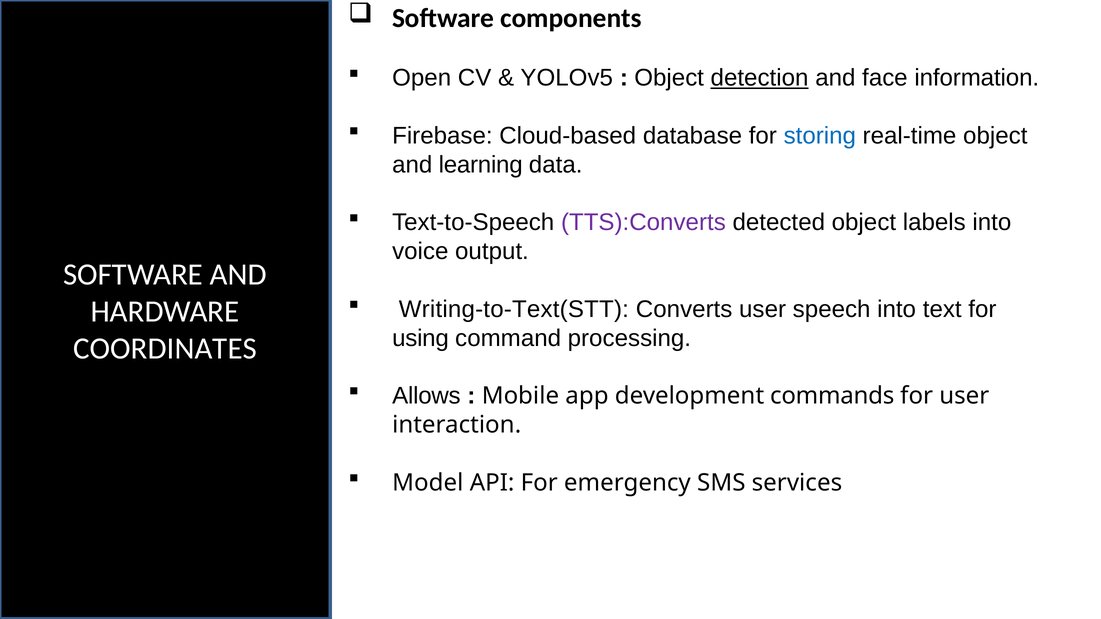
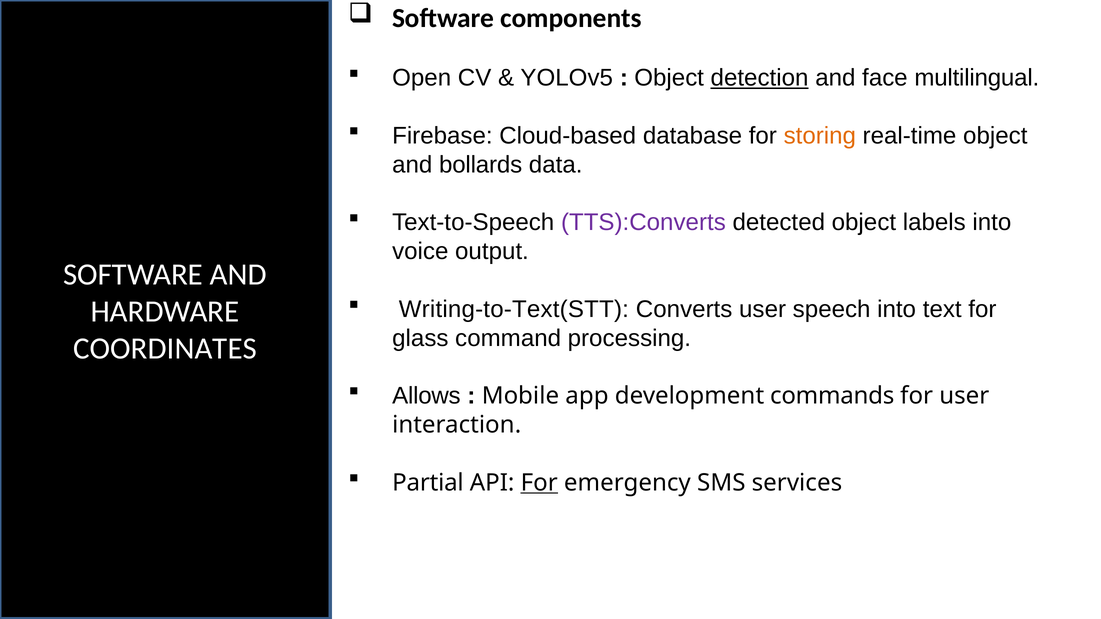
information: information -> multilingual
storing colour: blue -> orange
learning: learning -> bollards
using: using -> glass
Model: Model -> Partial
For at (539, 483) underline: none -> present
